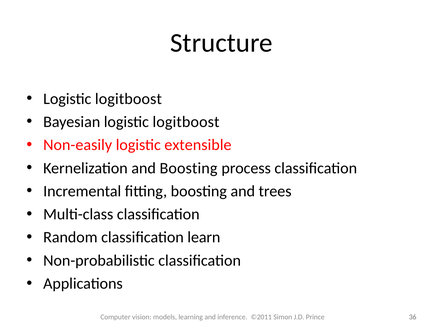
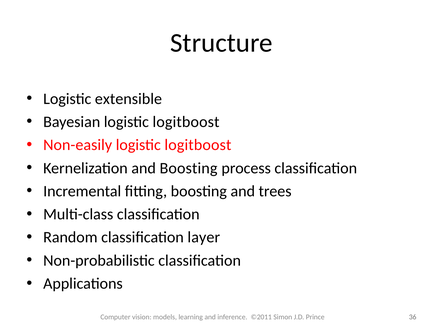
logitboost at (128, 99): logitboost -> extensible
extensible at (198, 145): extensible -> logitboost
learn: learn -> layer
